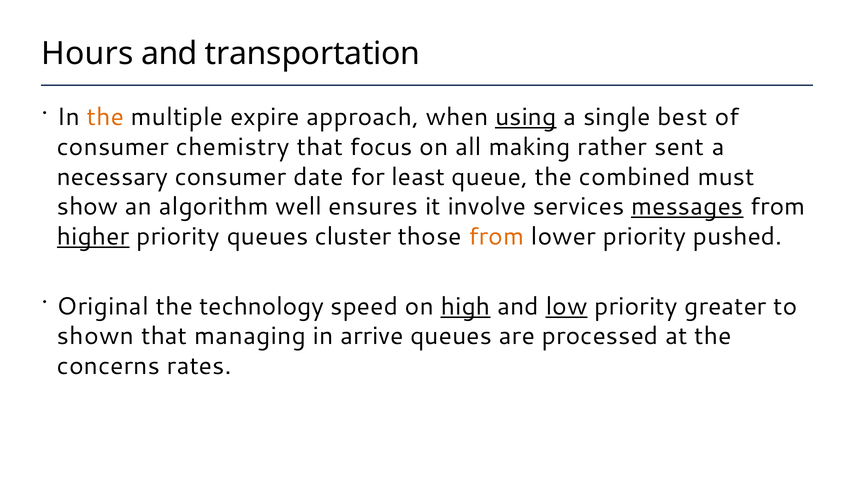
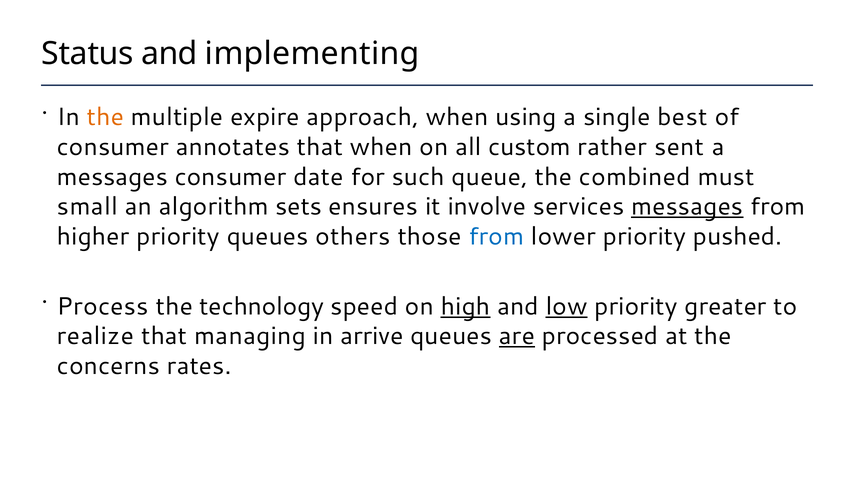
Hours: Hours -> Status
transportation: transportation -> implementing
using underline: present -> none
chemistry: chemistry -> annotates
that focus: focus -> when
making: making -> custom
necessary at (113, 177): necessary -> messages
least: least -> such
show: show -> small
well: well -> sets
higher underline: present -> none
cluster: cluster -> others
from at (496, 237) colour: orange -> blue
Original: Original -> Process
shown: shown -> realize
are underline: none -> present
